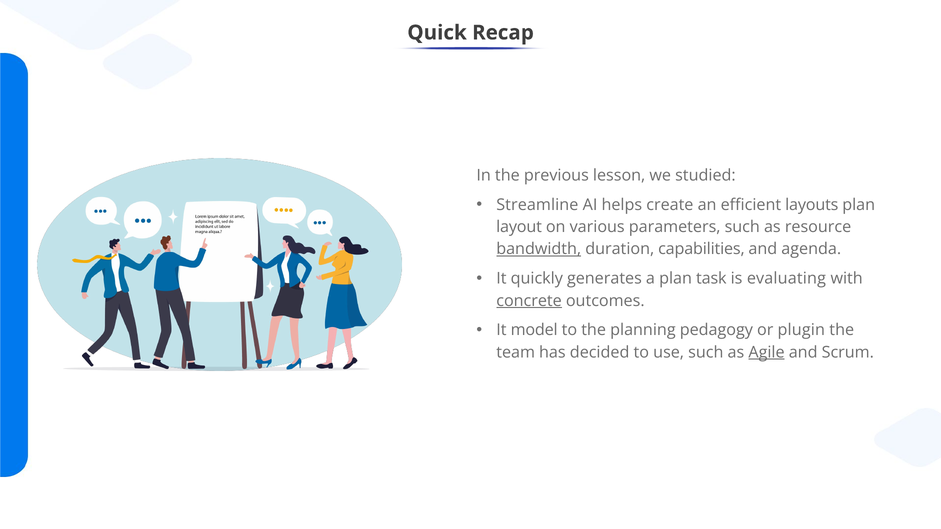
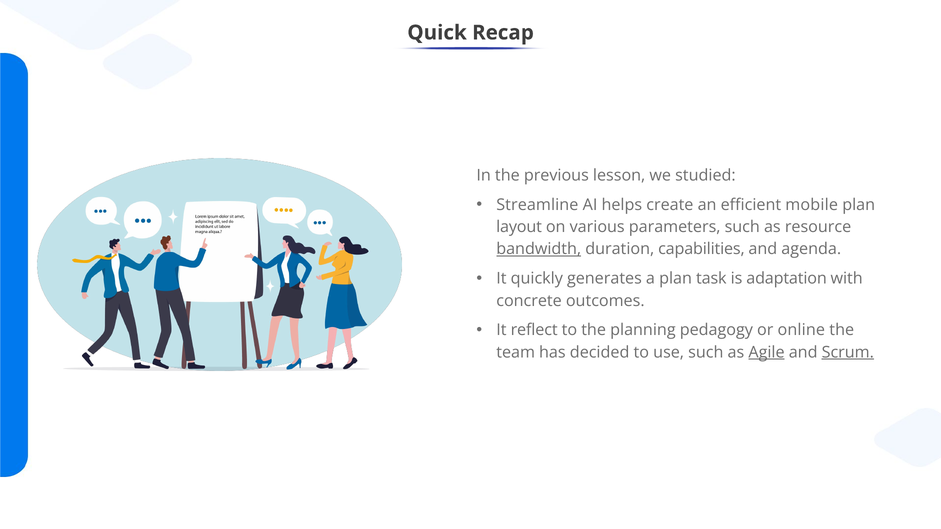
layouts: layouts -> mobile
evaluating: evaluating -> adaptation
concrete underline: present -> none
model: model -> reflect
plugin: plugin -> online
Scrum underline: none -> present
